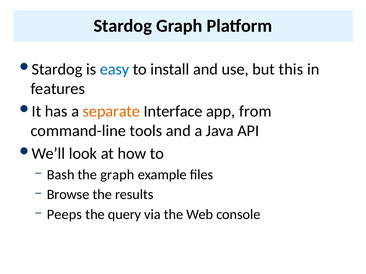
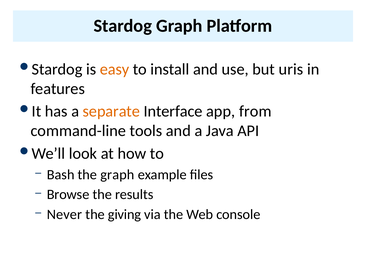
easy colour: blue -> orange
this: this -> uris
Peeps: Peeps -> Never
query: query -> giving
